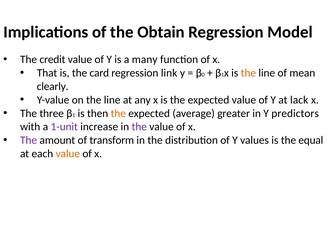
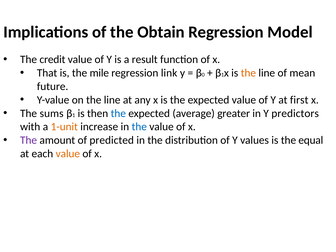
many: many -> result
card: card -> mile
clearly: clearly -> future
lack: lack -> first
three: three -> sums
the at (118, 113) colour: orange -> blue
1-unit colour: purple -> orange
the at (139, 127) colour: purple -> blue
transform: transform -> predicted
